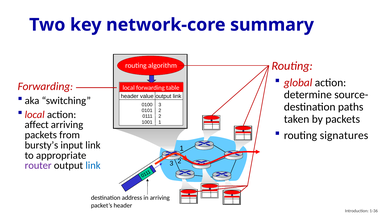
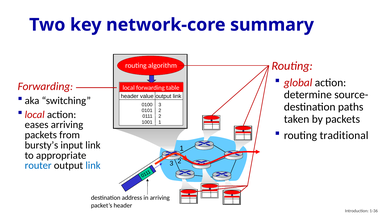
affect: affect -> eases
signatures: signatures -> traditional
router colour: purple -> blue
